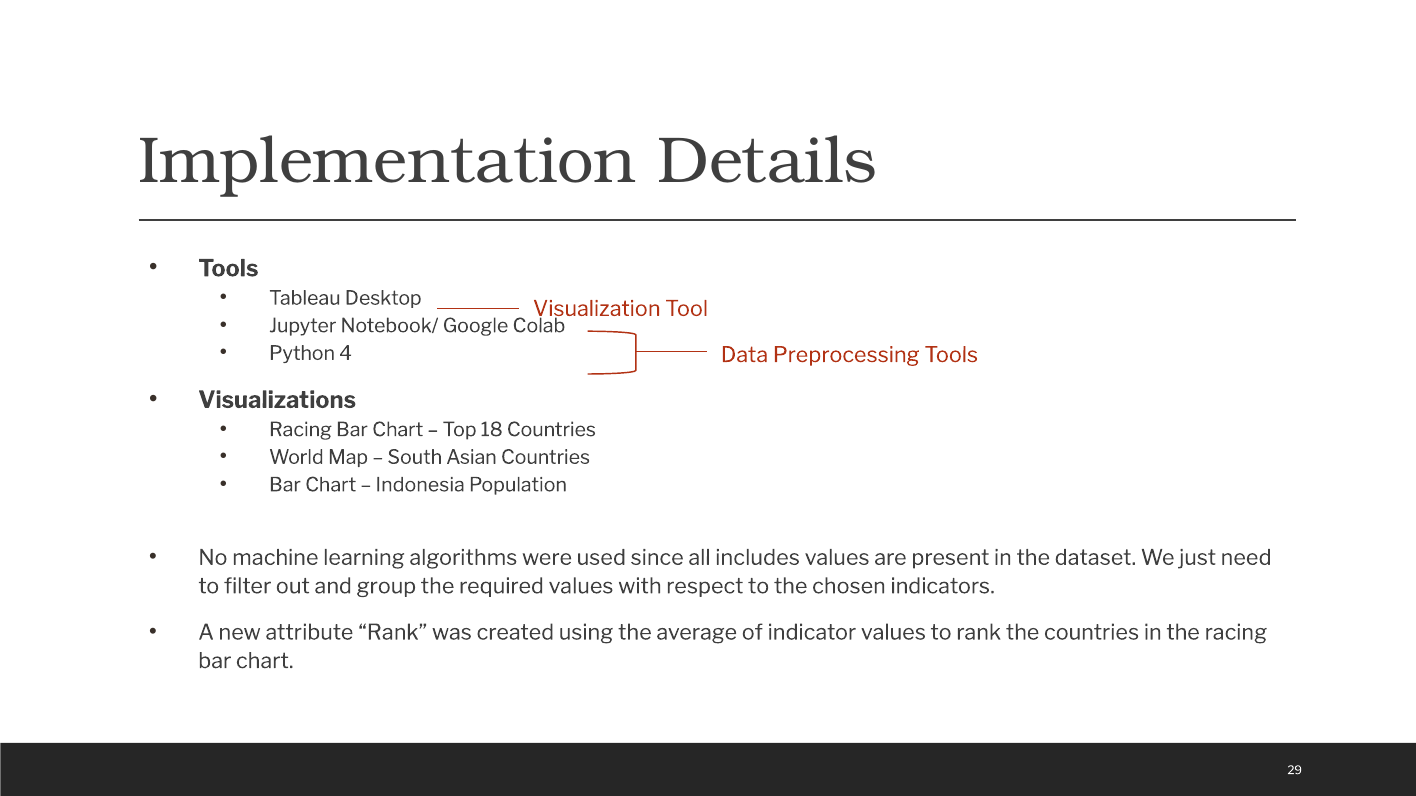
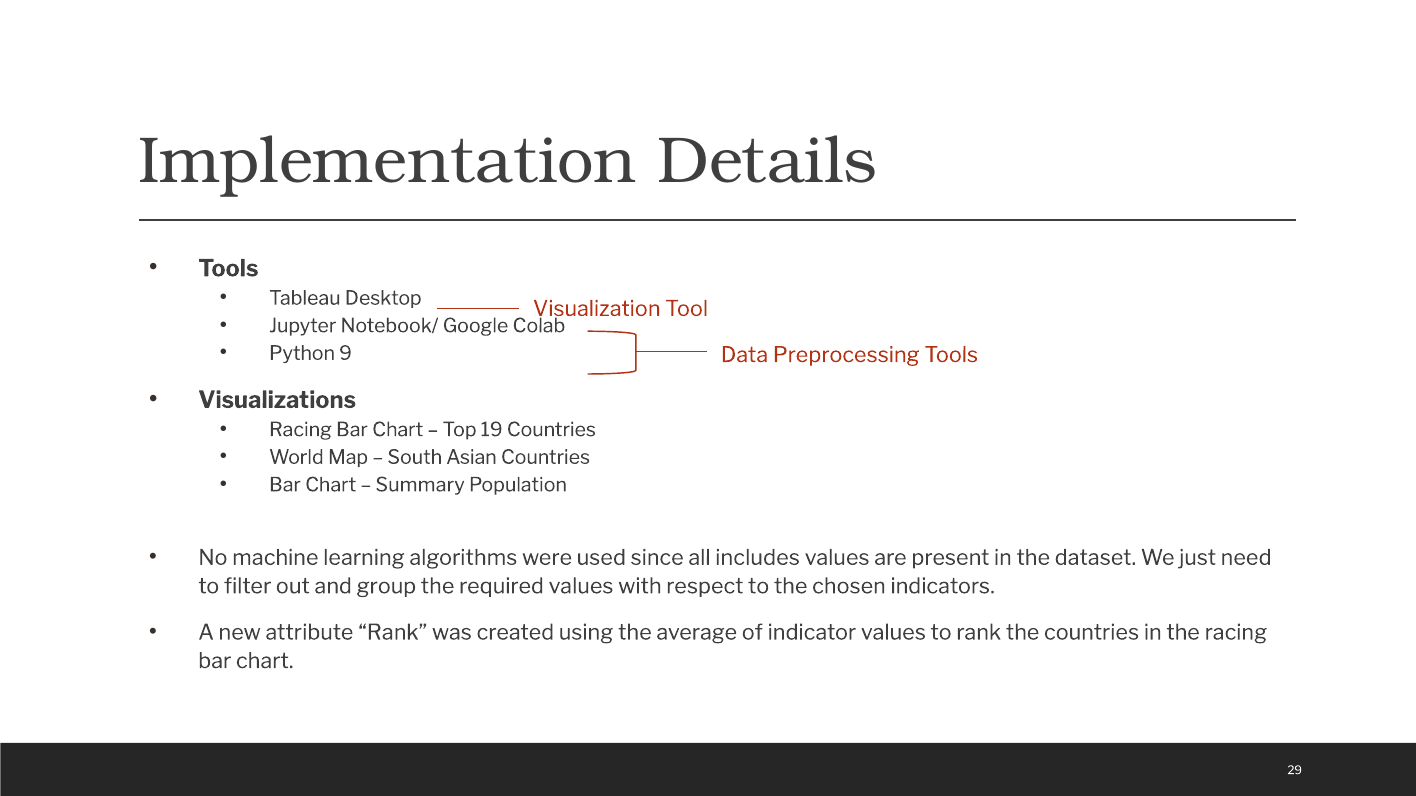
4: 4 -> 9
18: 18 -> 19
Indonesia: Indonesia -> Summary
